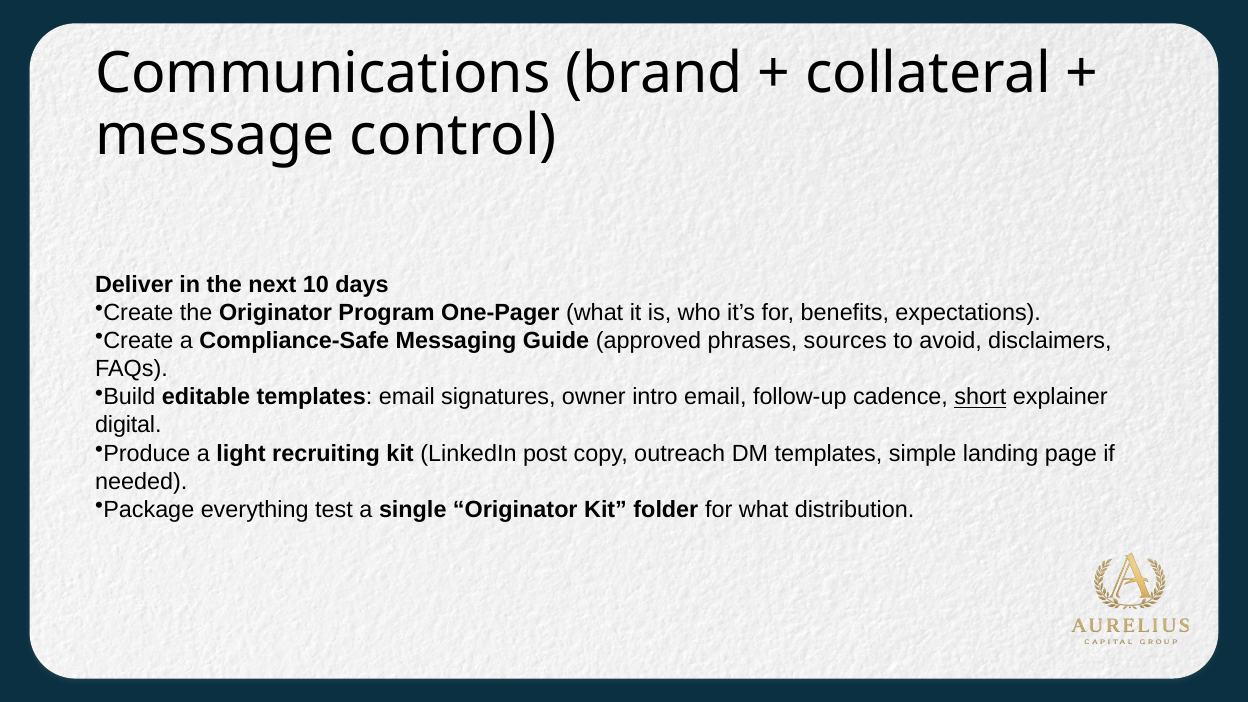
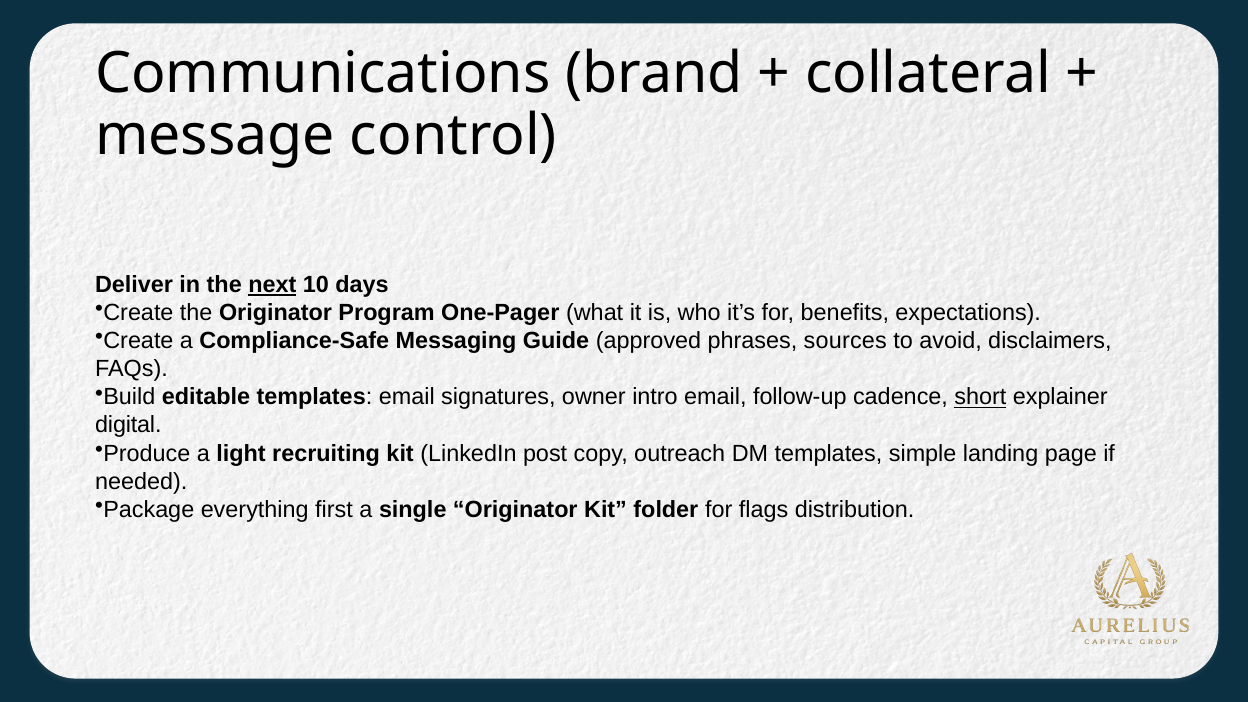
next underline: none -> present
test: test -> first
for what: what -> flags
